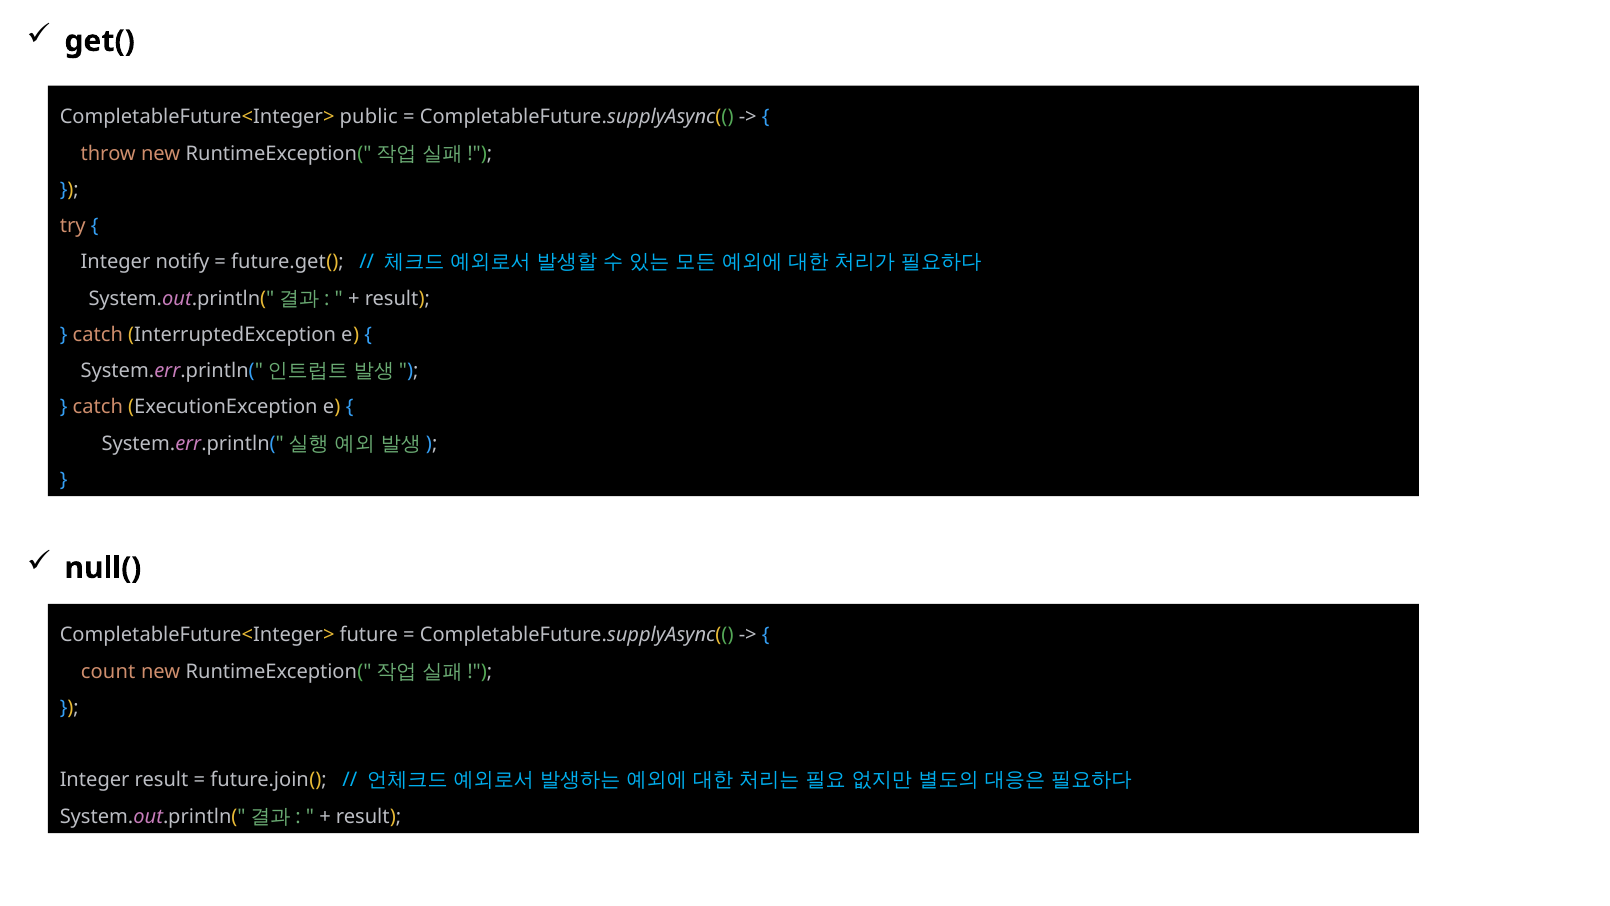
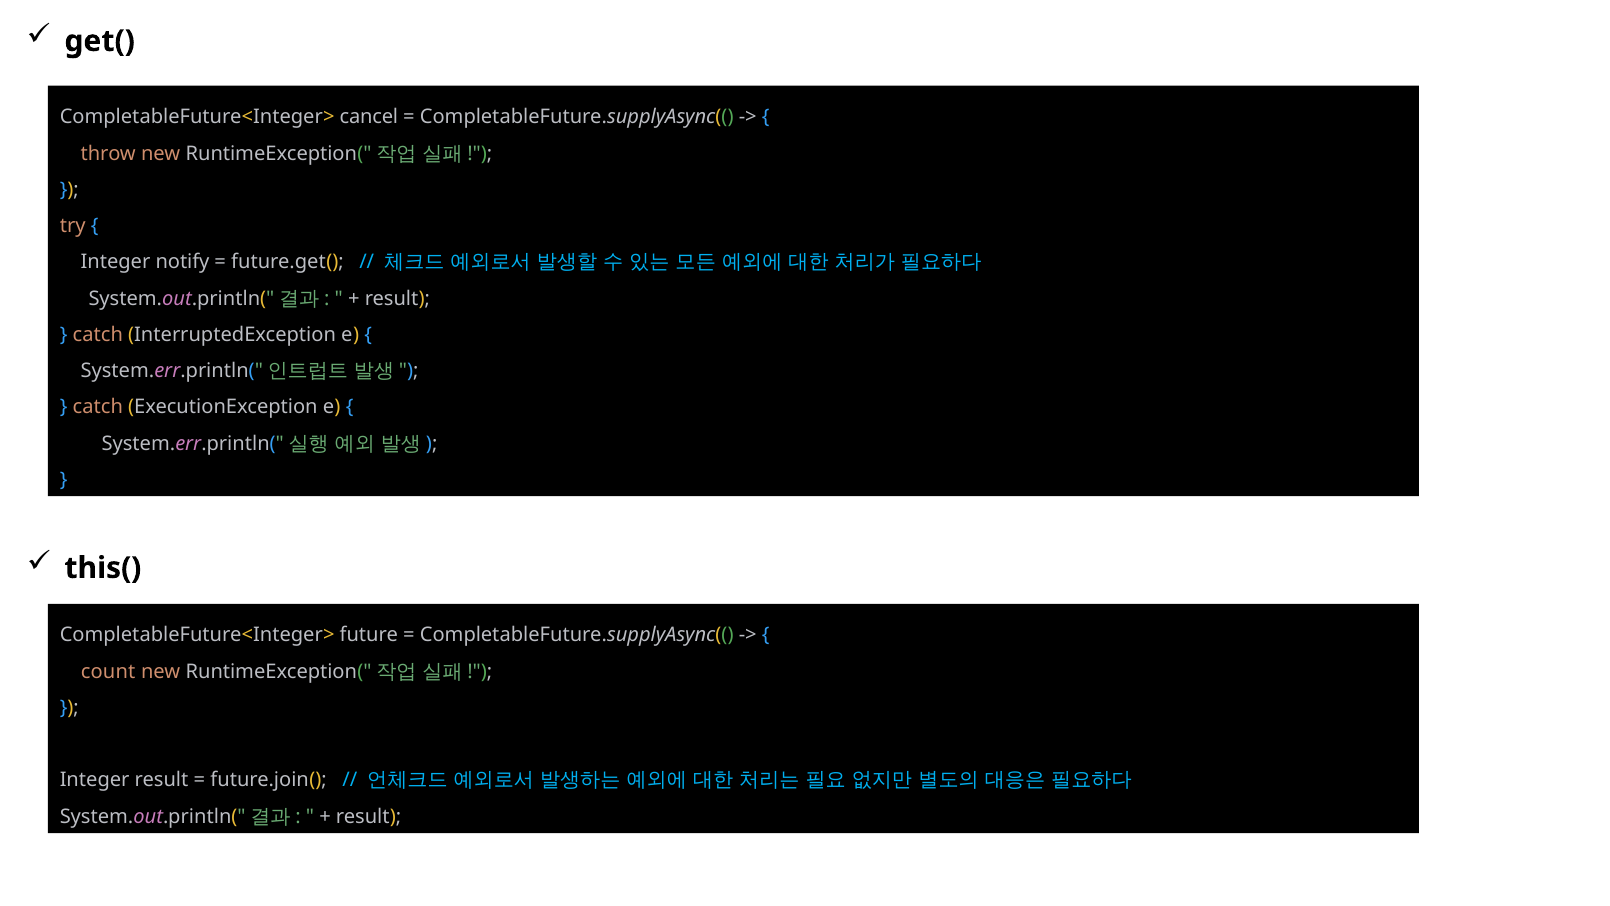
public: public -> cancel
null(: null( -> this(
